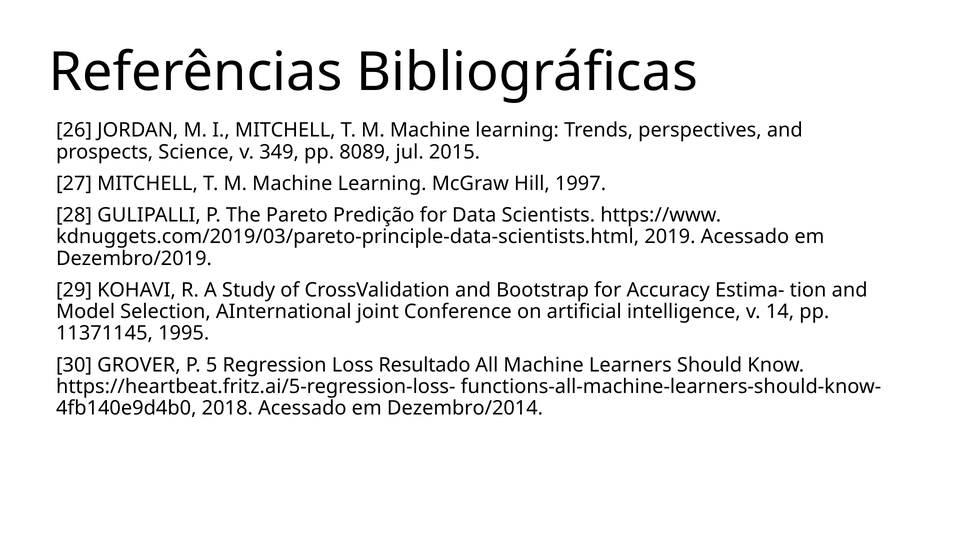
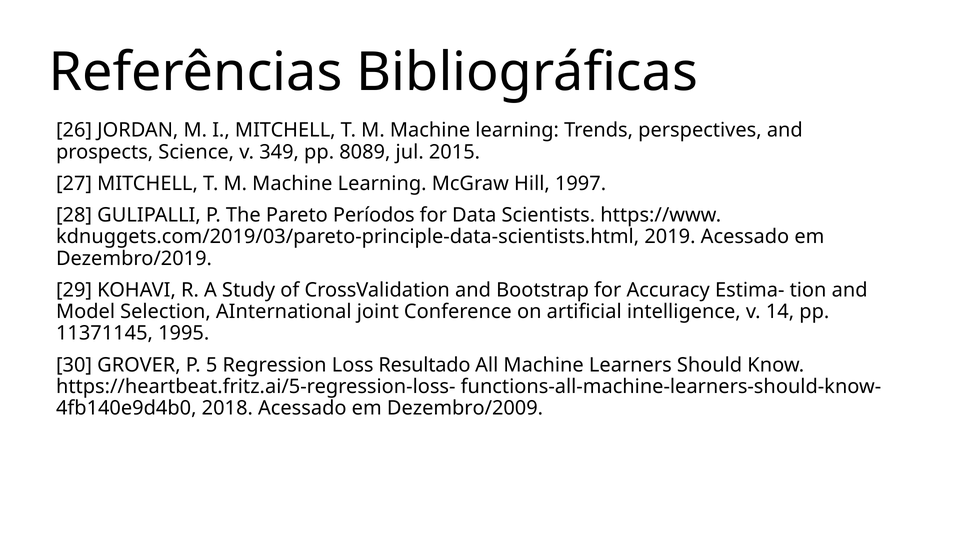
Predição: Predição -> Períodos
Dezembro/2014: Dezembro/2014 -> Dezembro/2009
